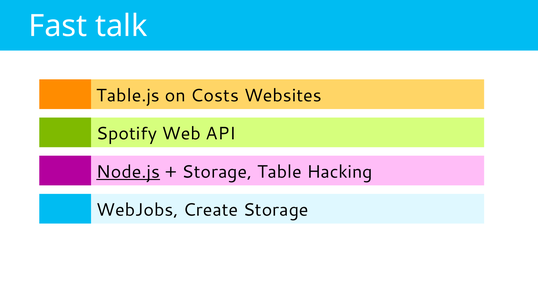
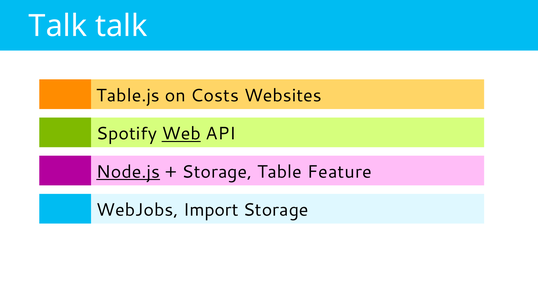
Fast at (58, 26): Fast -> Talk
Web underline: none -> present
Hacking: Hacking -> Feature
Create: Create -> Import
